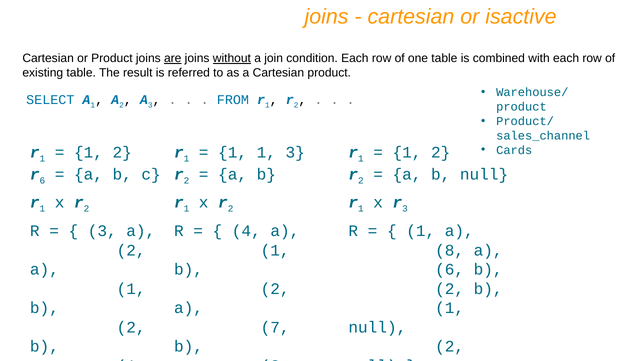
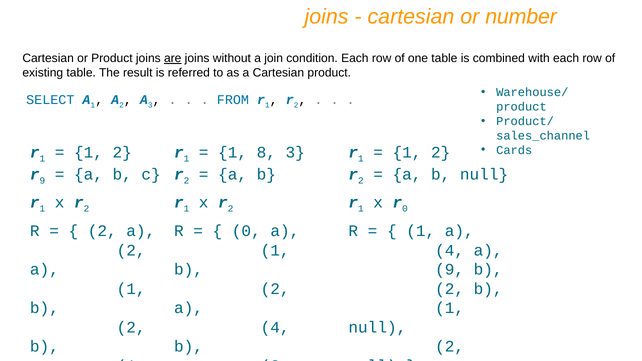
isactive: isactive -> number
without underline: present -> none
1 1: 1 -> 8
r 6: 6 -> 9
r 3: 3 -> 0
3 at (102, 231): 3 -> 2
4 at (246, 231): 4 -> 0
8 at (450, 250): 8 -> 4
6 at (450, 270): 6 -> 9
7 at (275, 327): 7 -> 4
